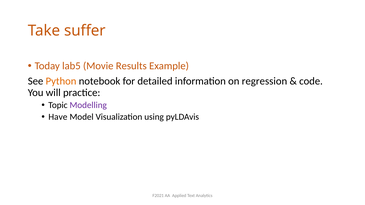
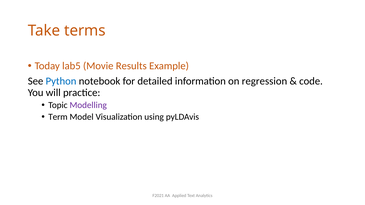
suffer: suffer -> terms
Python colour: orange -> blue
Have: Have -> Term
